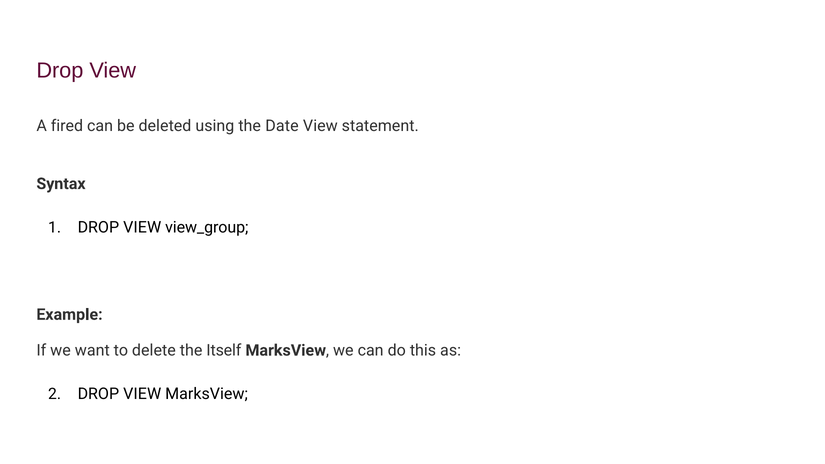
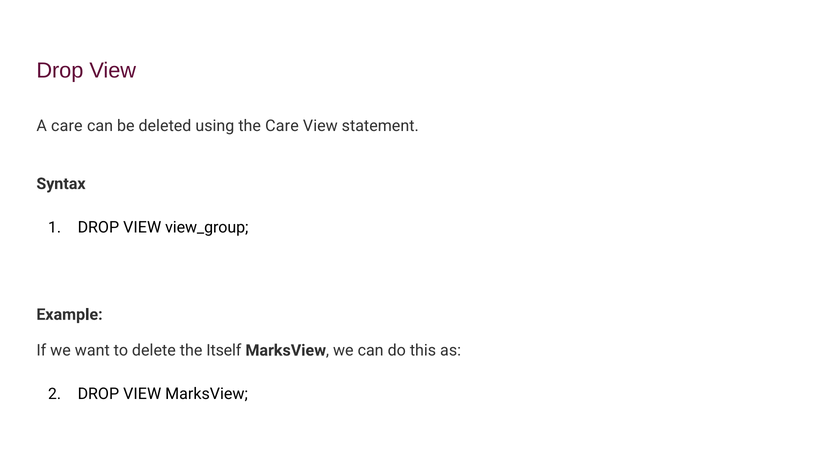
A fired: fired -> care
the Date: Date -> Care
